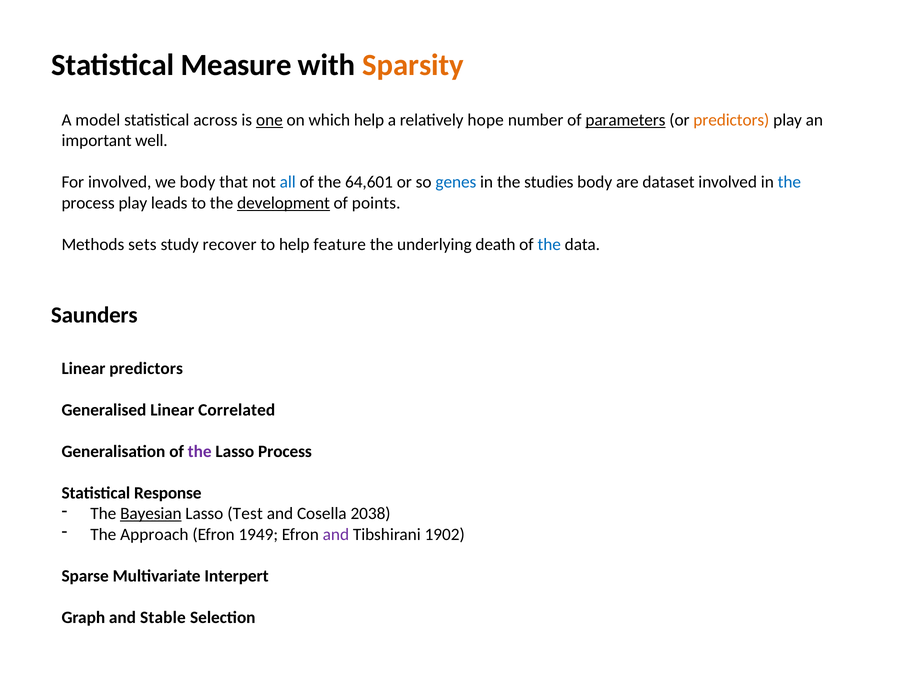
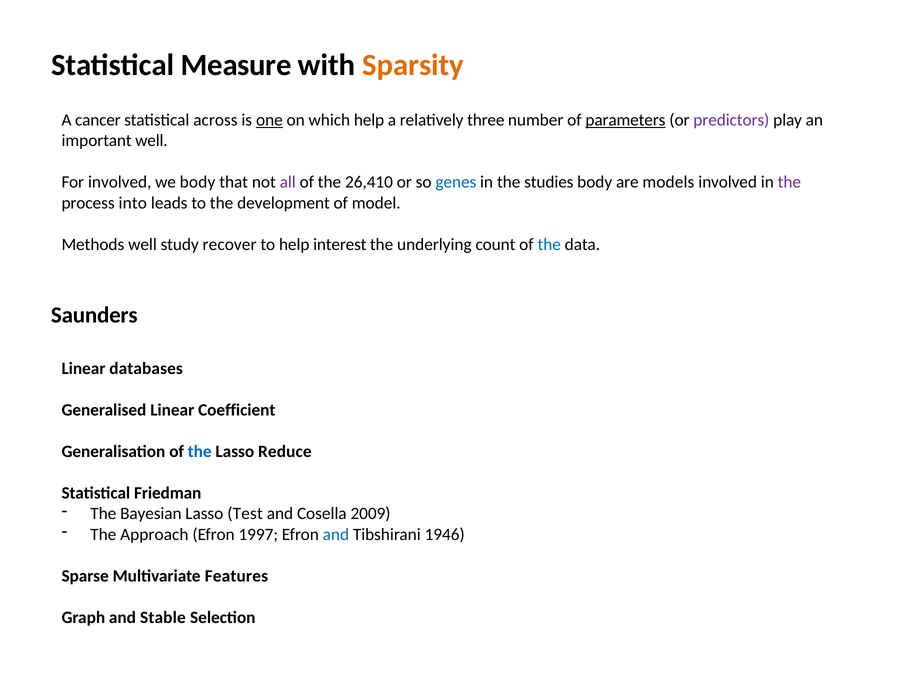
model: model -> cancer
hope: hope -> three
predictors at (731, 120) colour: orange -> purple
all colour: blue -> purple
64,601: 64,601 -> 26,410
dataset: dataset -> models
the at (789, 182) colour: blue -> purple
process play: play -> into
development underline: present -> none
points: points -> model
Methods sets: sets -> well
feature: feature -> interest
death: death -> count
Linear predictors: predictors -> databases
Correlated: Correlated -> Coefficient
the at (200, 451) colour: purple -> blue
Lasso Process: Process -> Reduce
Response: Response -> Friedman
Bayesian underline: present -> none
2038: 2038 -> 2009
1949: 1949 -> 1997
and at (336, 534) colour: purple -> blue
1902: 1902 -> 1946
Interpert: Interpert -> Features
